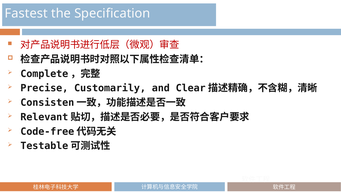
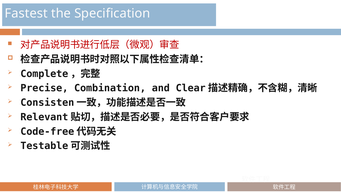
Customarily: Customarily -> Combination
